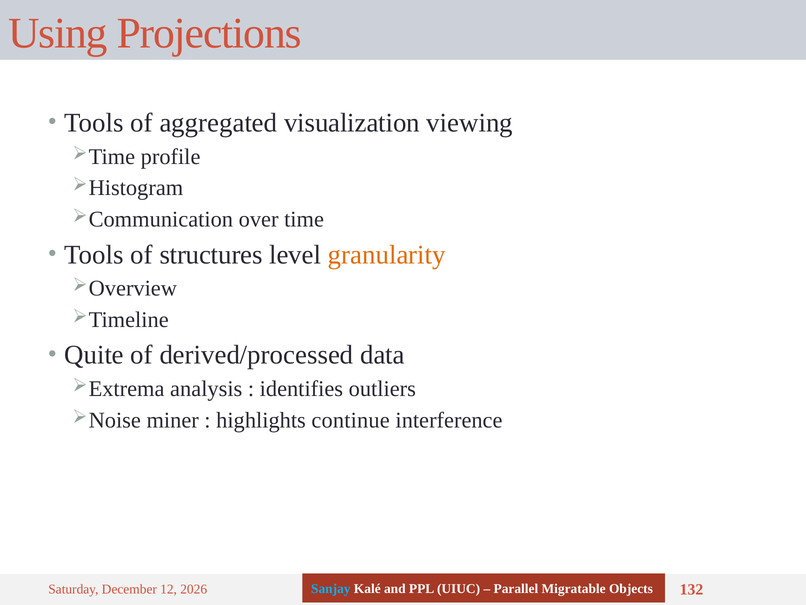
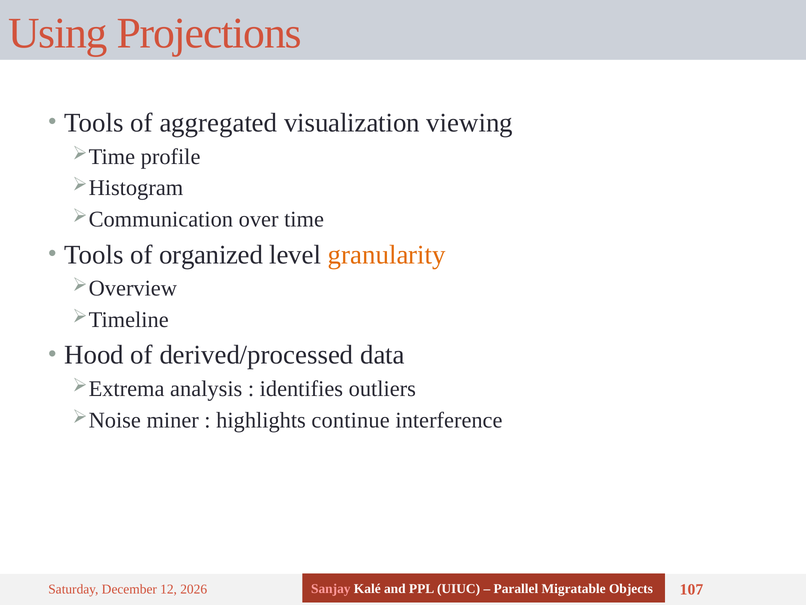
structures: structures -> organized
Quite: Quite -> Hood
Sanjay colour: light blue -> pink
132: 132 -> 107
